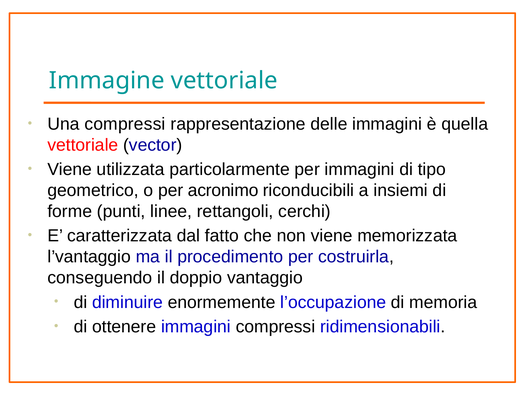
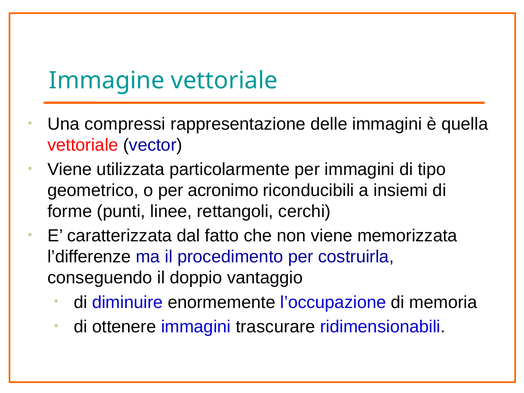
l’vantaggio: l’vantaggio -> l’differenze
immagini compressi: compressi -> trascurare
